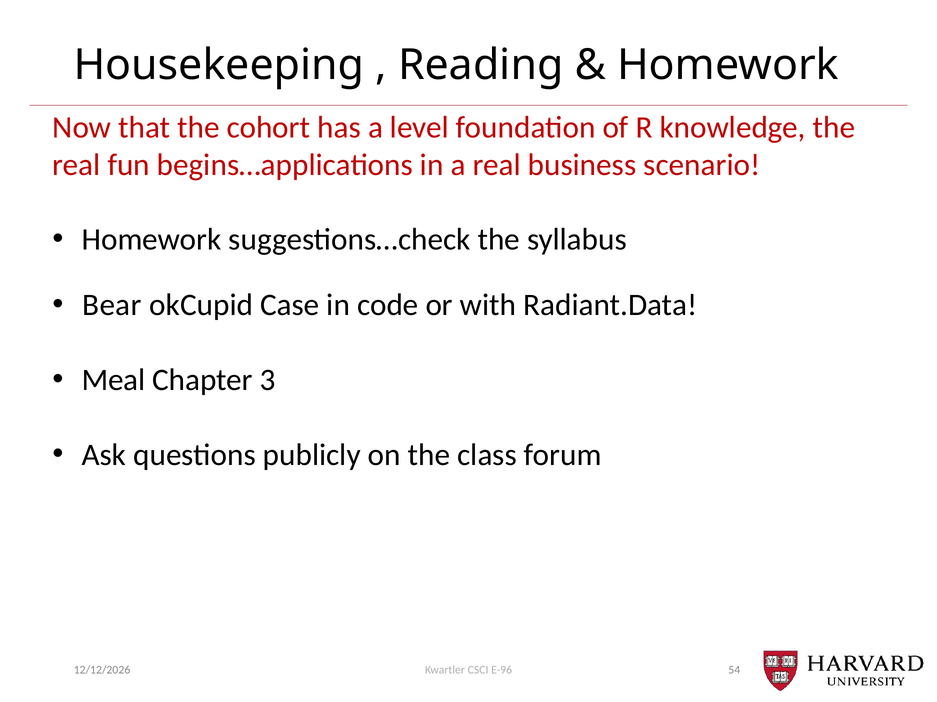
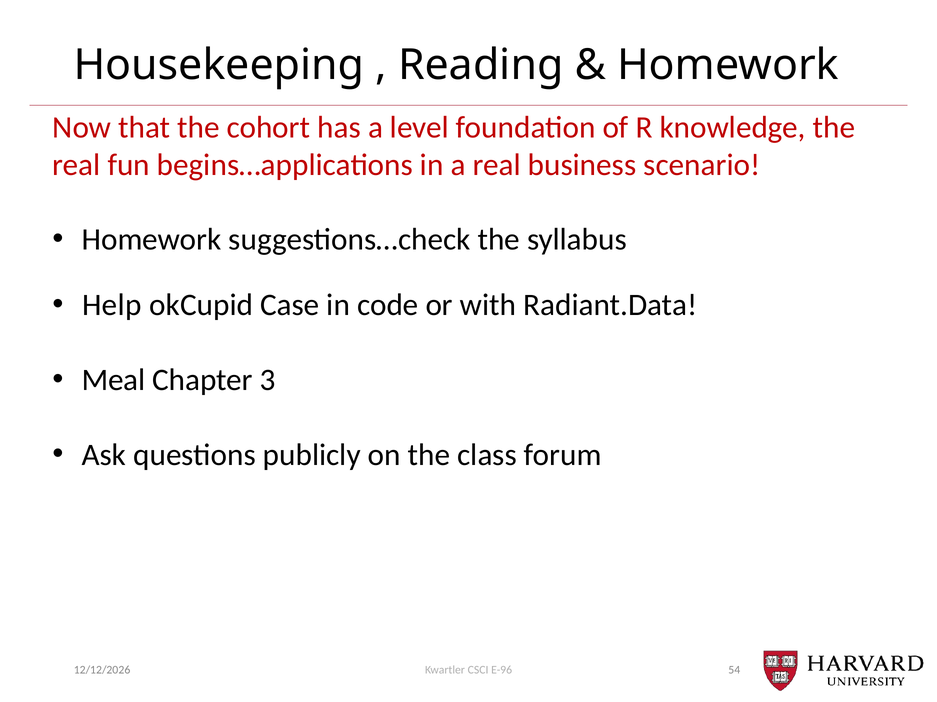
Bear: Bear -> Help
